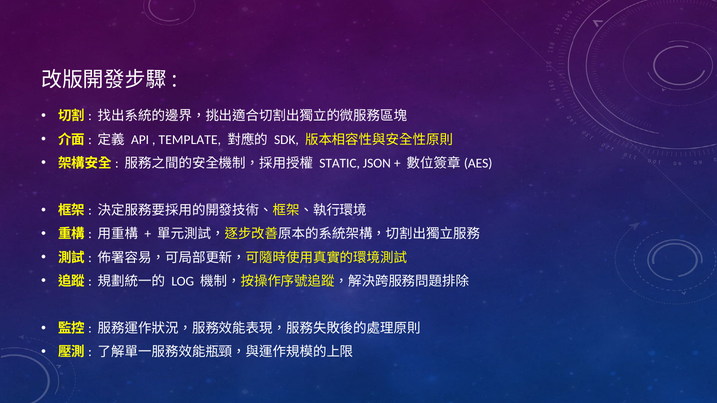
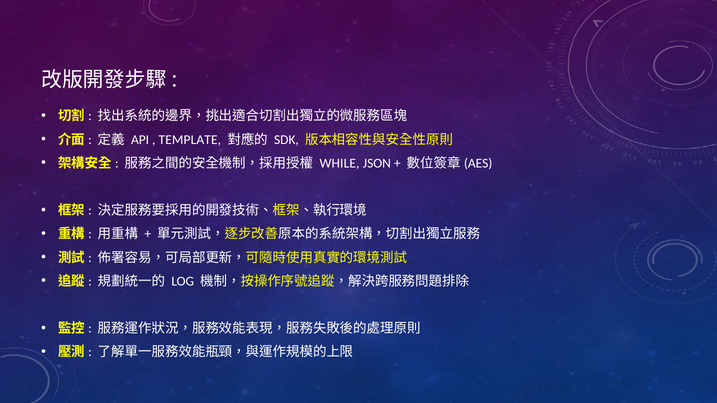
STATIC: STATIC -> WHILE
